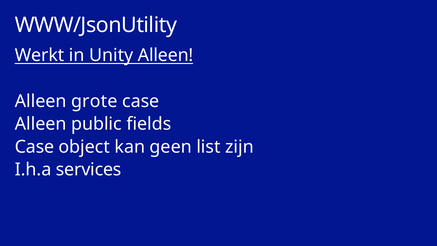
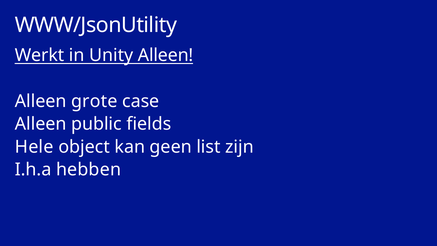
Case at (34, 147): Case -> Hele
services: services -> hebben
